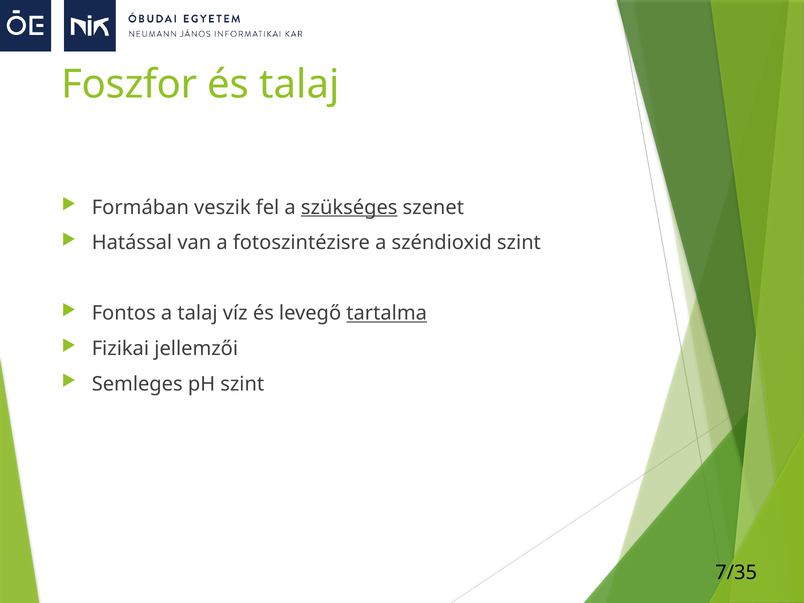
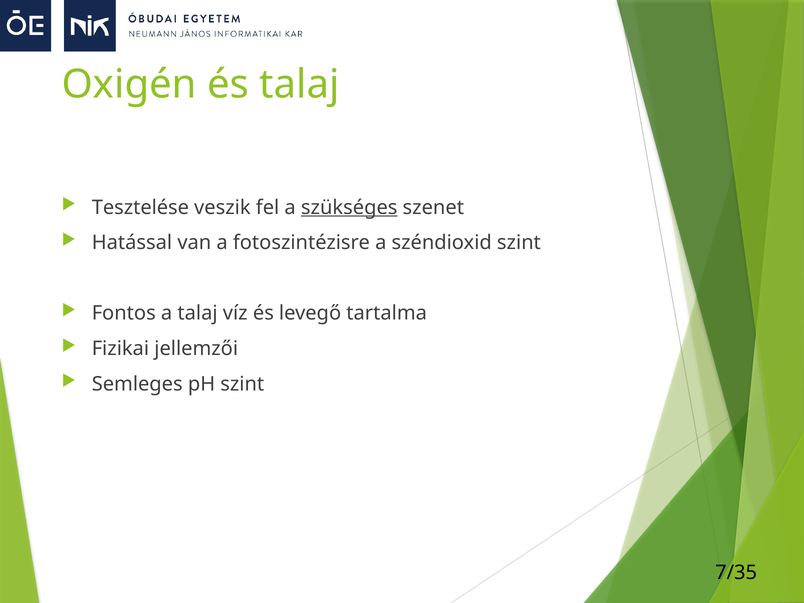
Foszfor: Foszfor -> Oxigén
Formában: Formában -> Tesztelése
tartalma underline: present -> none
